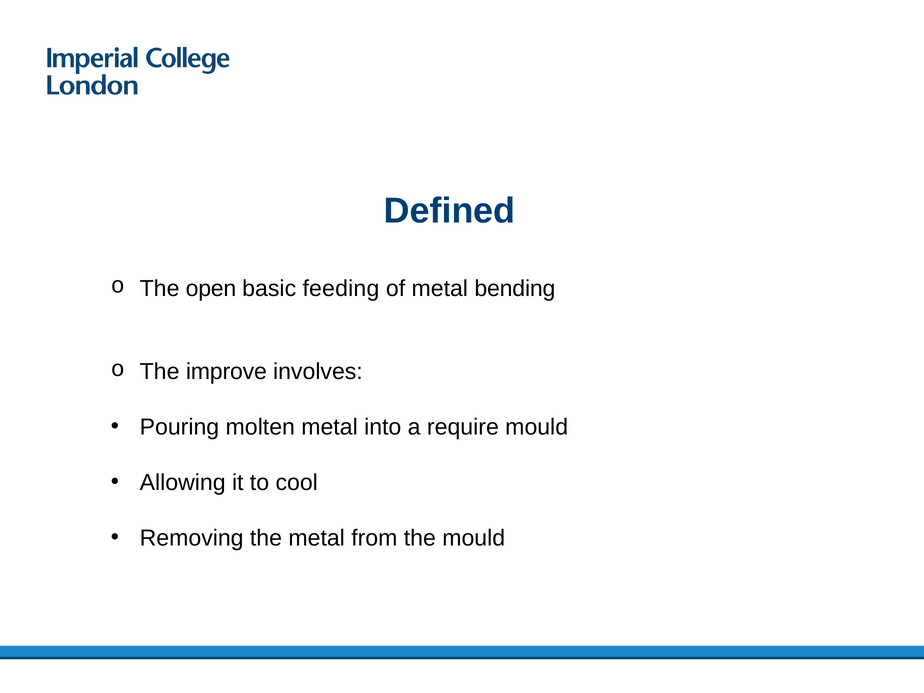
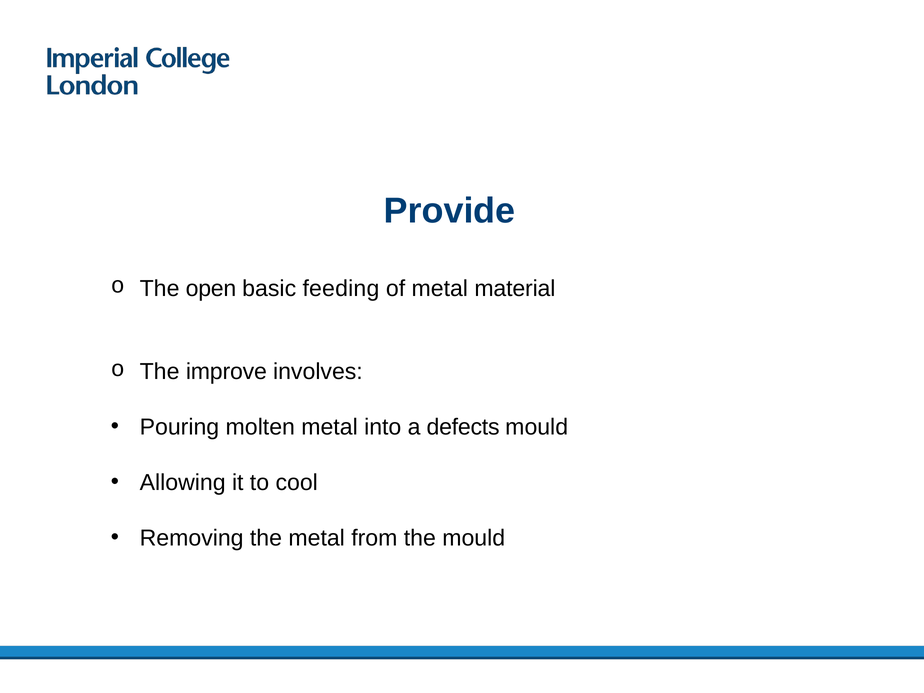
Defined: Defined -> Provide
bending: bending -> material
require: require -> defects
